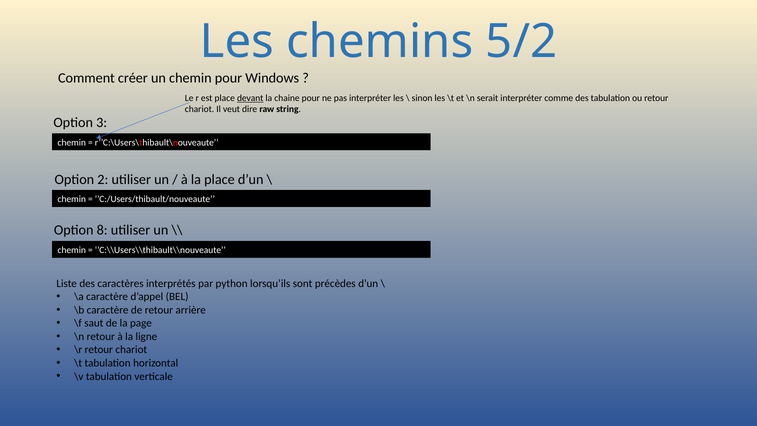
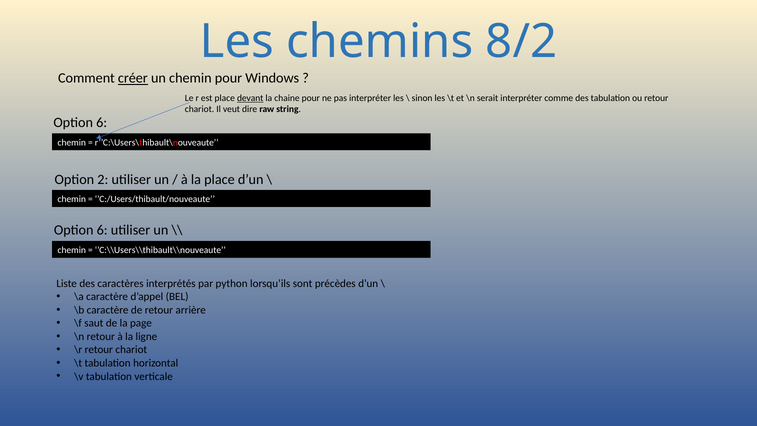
5/2: 5/2 -> 8/2
créer underline: none -> present
3 at (102, 123): 3 -> 6
8 at (102, 230): 8 -> 6
